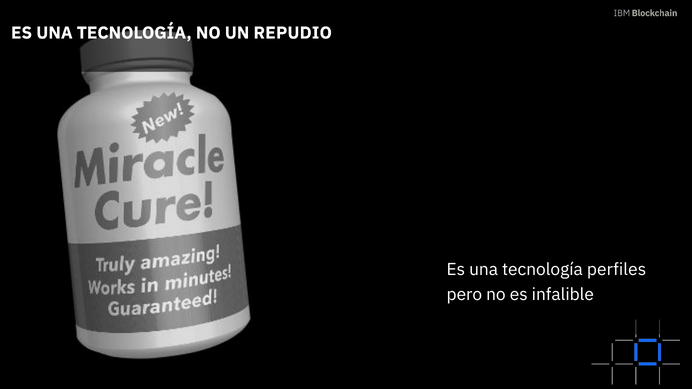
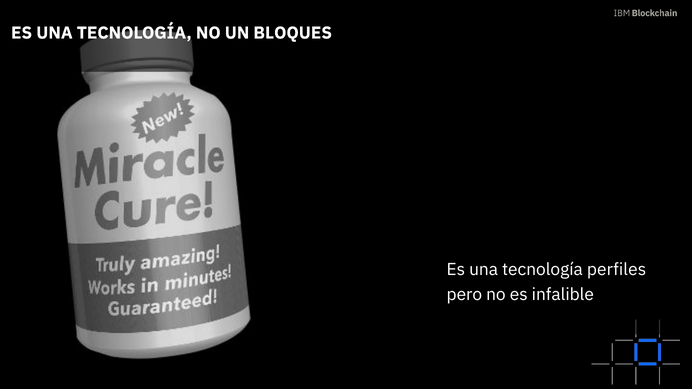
REPUDIO: REPUDIO -> BLOQUES
